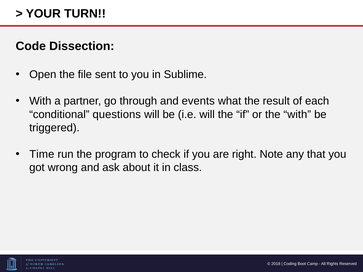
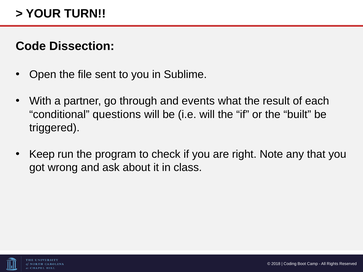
the with: with -> built
Time: Time -> Keep
